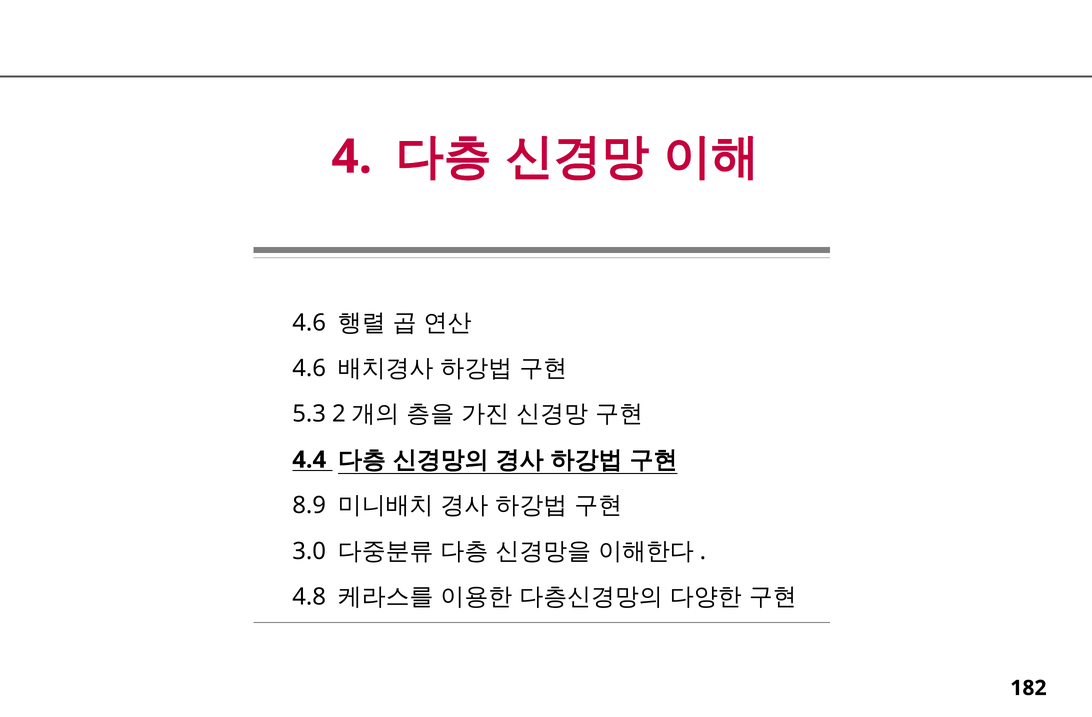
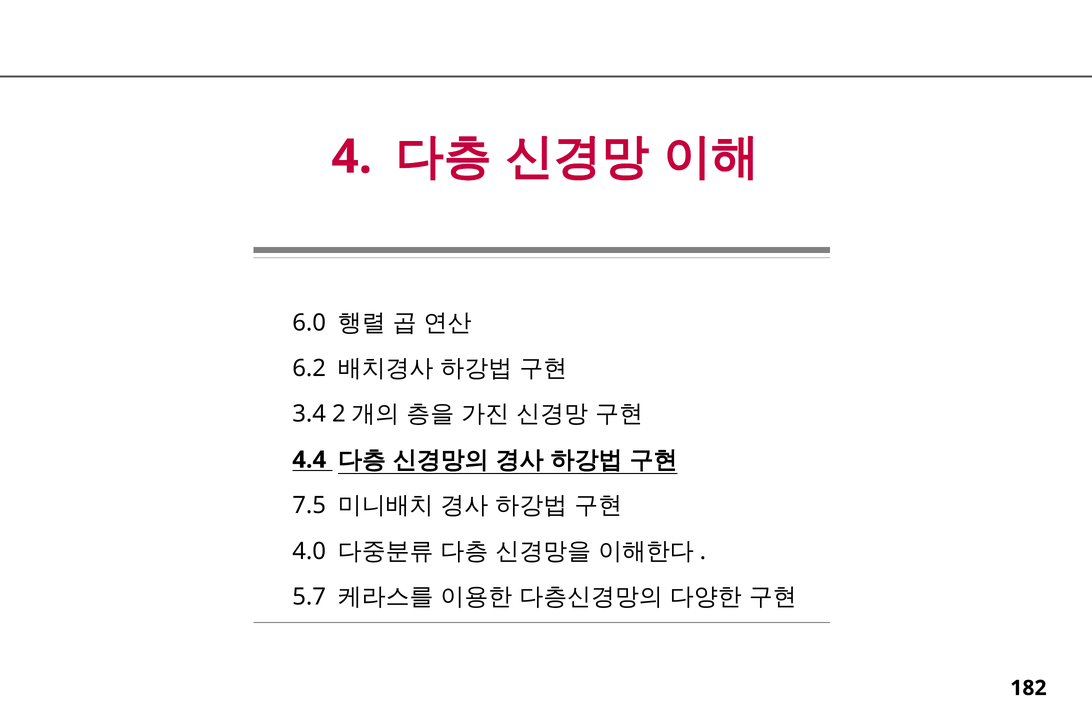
4.6 at (309, 323): 4.6 -> 6.0
4.6 at (309, 369): 4.6 -> 6.2
5.3: 5.3 -> 3.4
8.9: 8.9 -> 7.5
3.0: 3.0 -> 4.0
4.8: 4.8 -> 5.7
